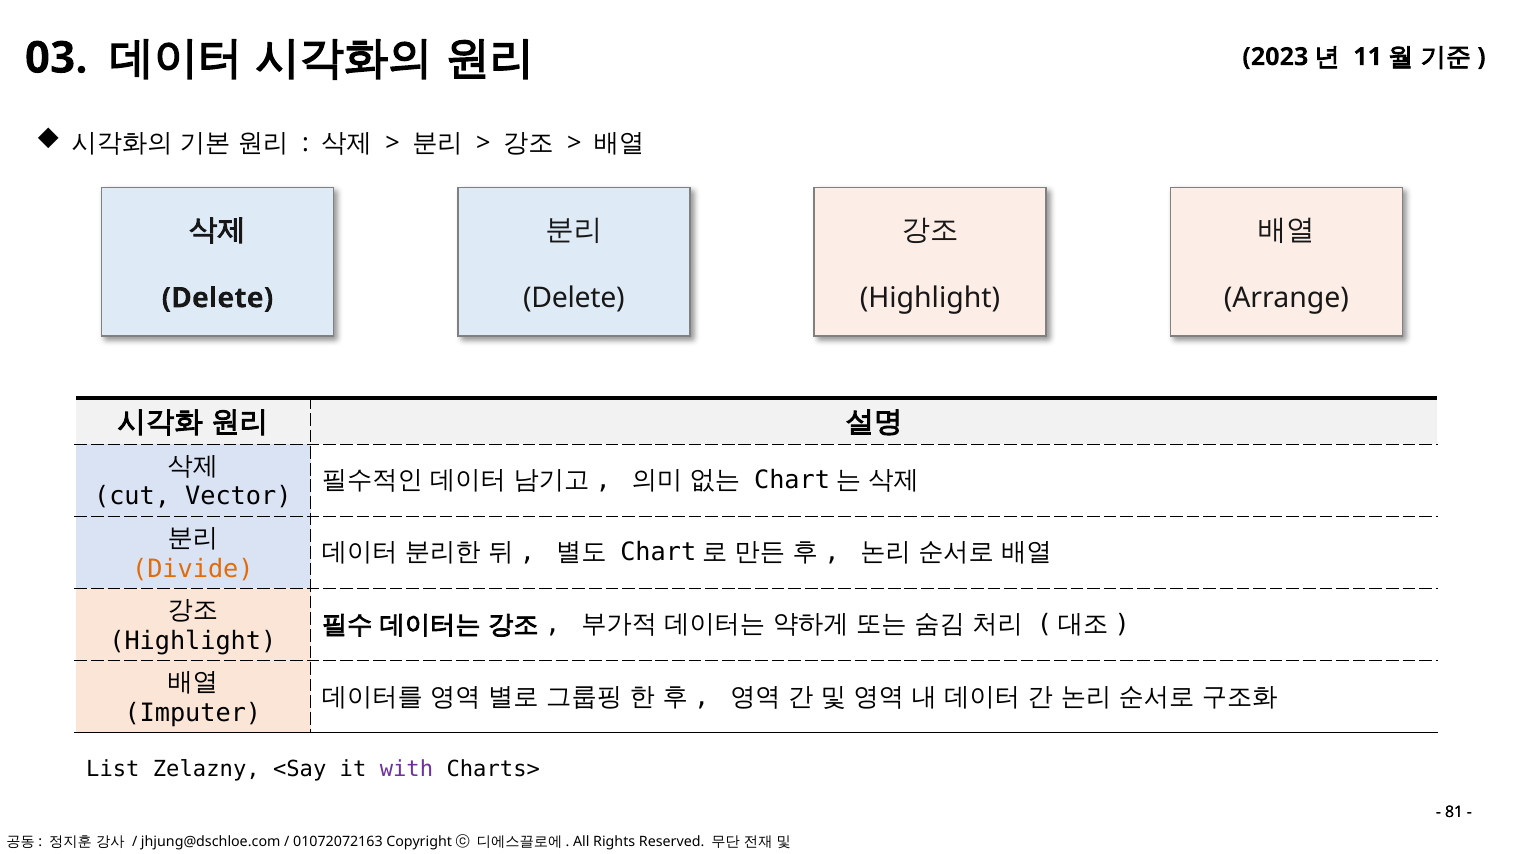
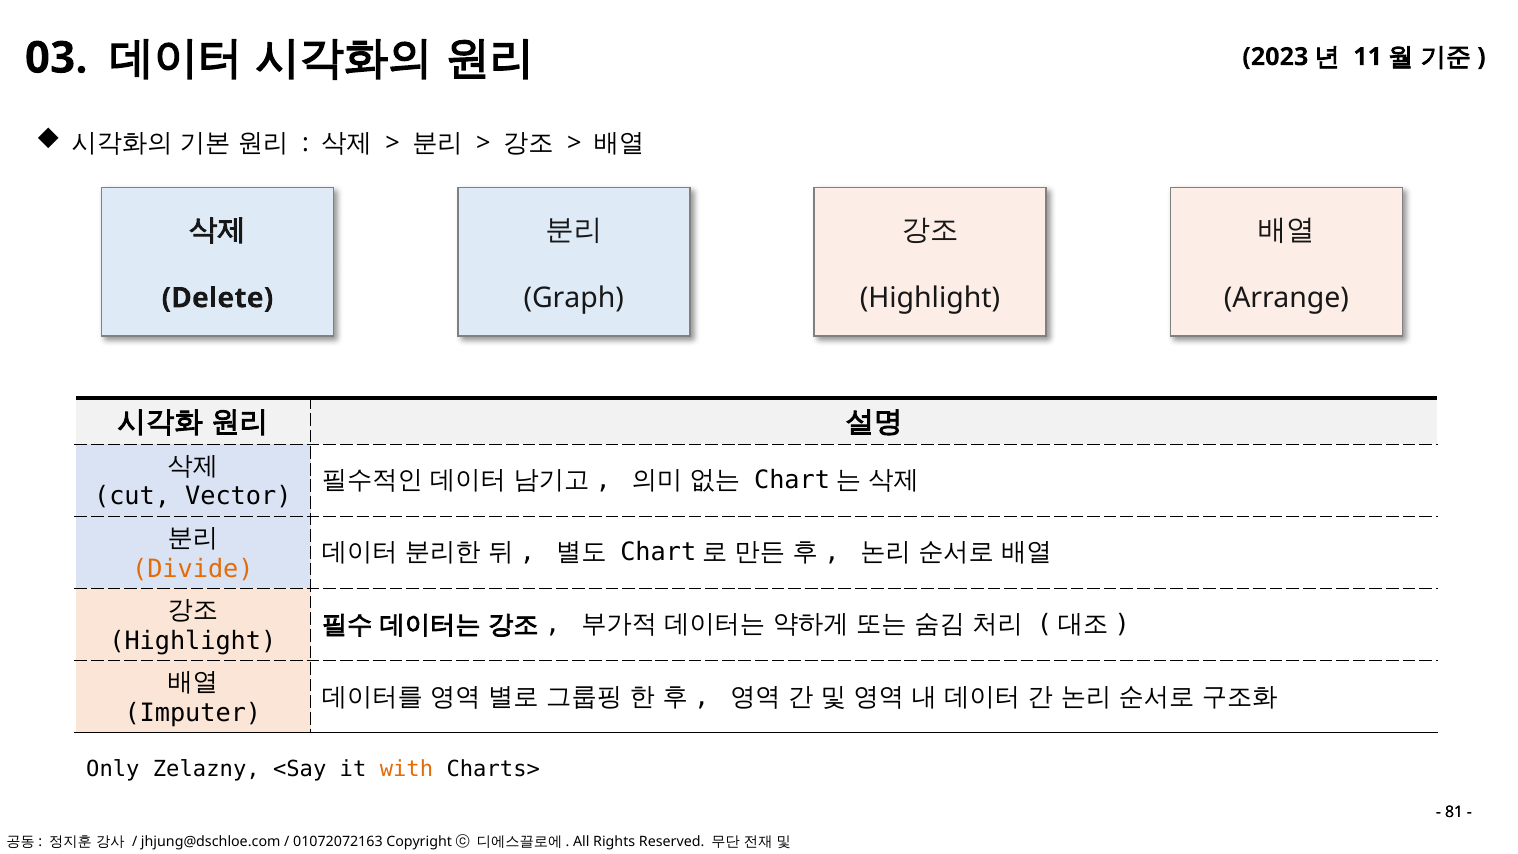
Delete at (574, 298): Delete -> Graph
List: List -> Only
with colour: purple -> orange
